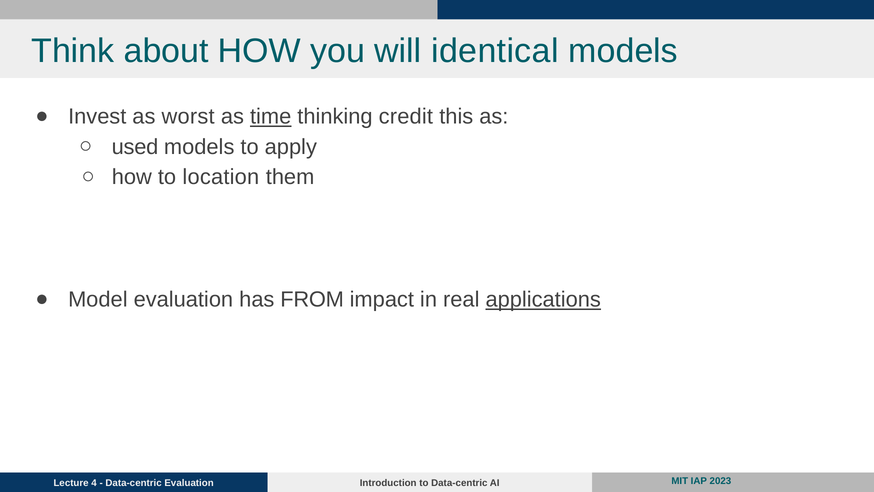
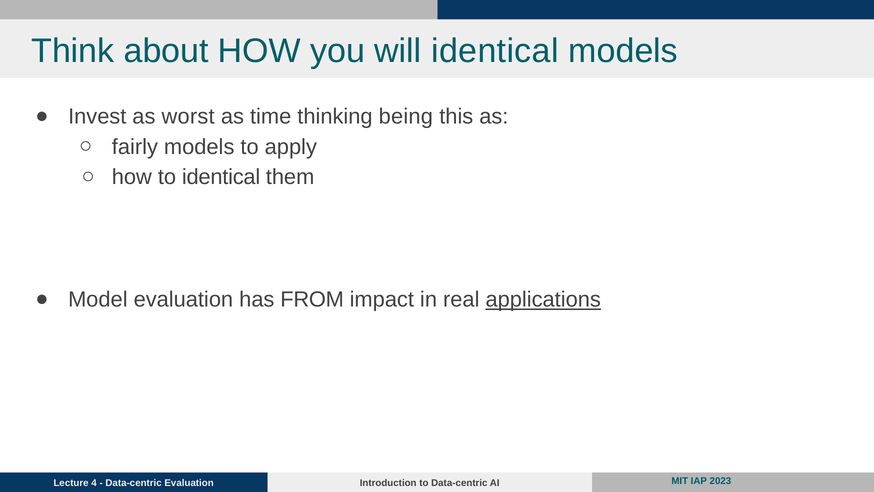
time underline: present -> none
credit: credit -> being
used: used -> fairly
to location: location -> identical
